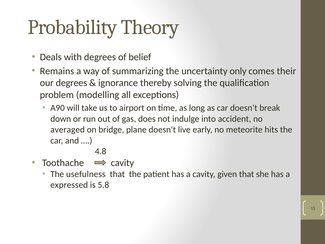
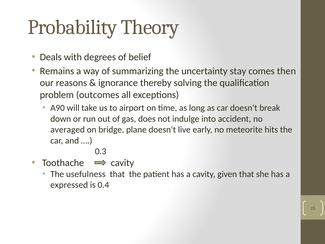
only: only -> stay
their: their -> then
our degrees: degrees -> reasons
modelling: modelling -> outcomes
4.8: 4.8 -> 0.3
5.8: 5.8 -> 0.4
